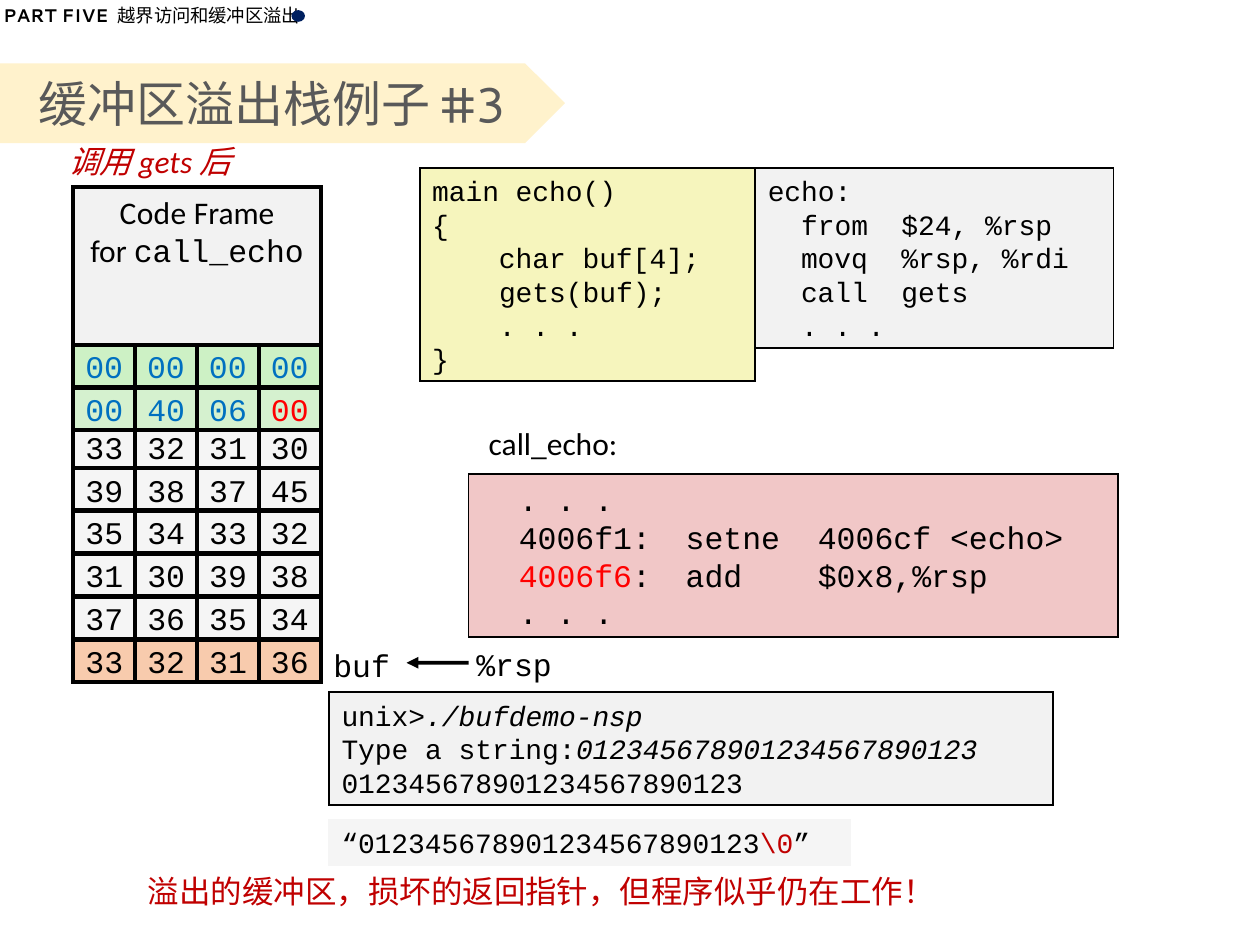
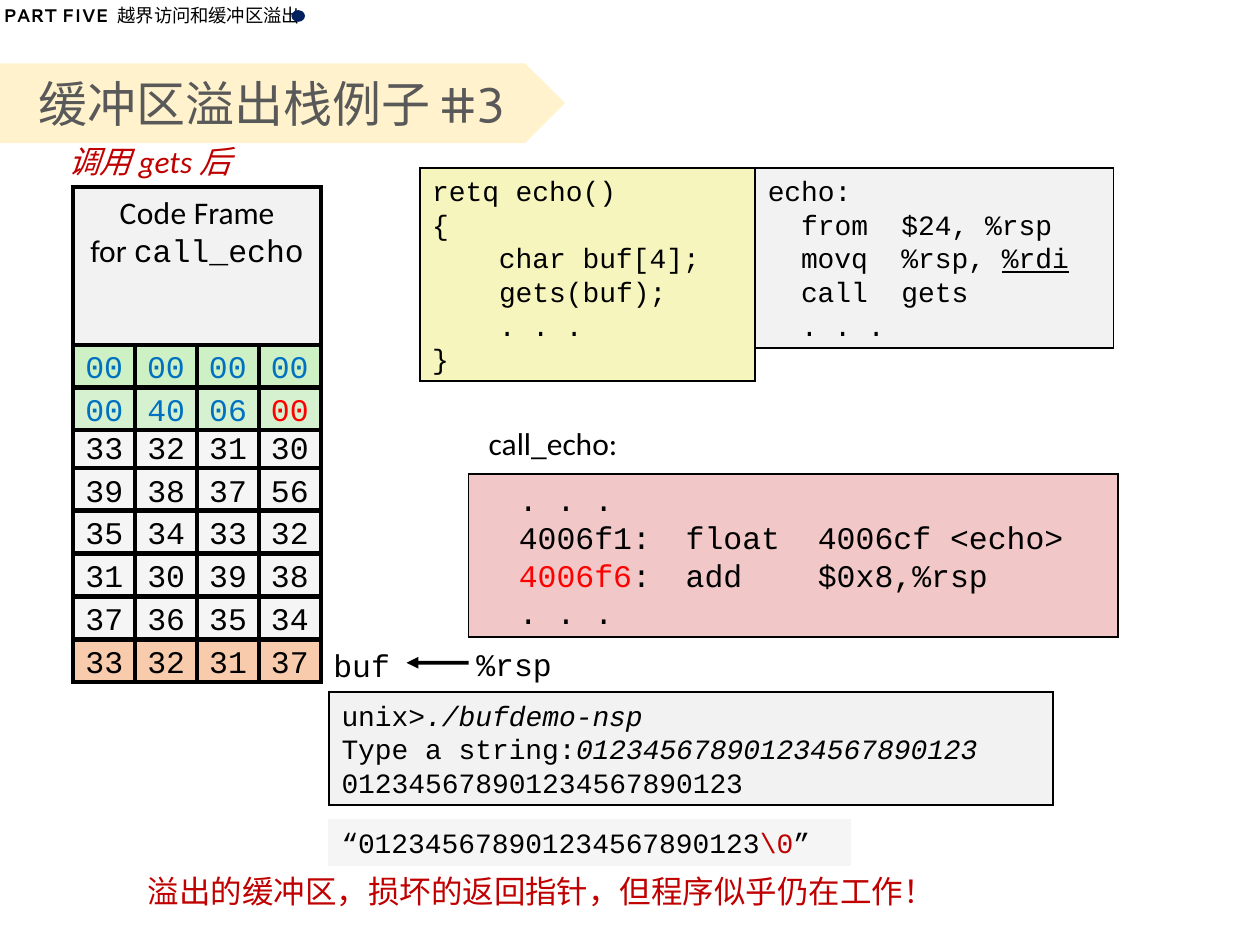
main: main -> retq
%rdi underline: none -> present
45: 45 -> 56
setne: setne -> float
31 36: 36 -> 37
